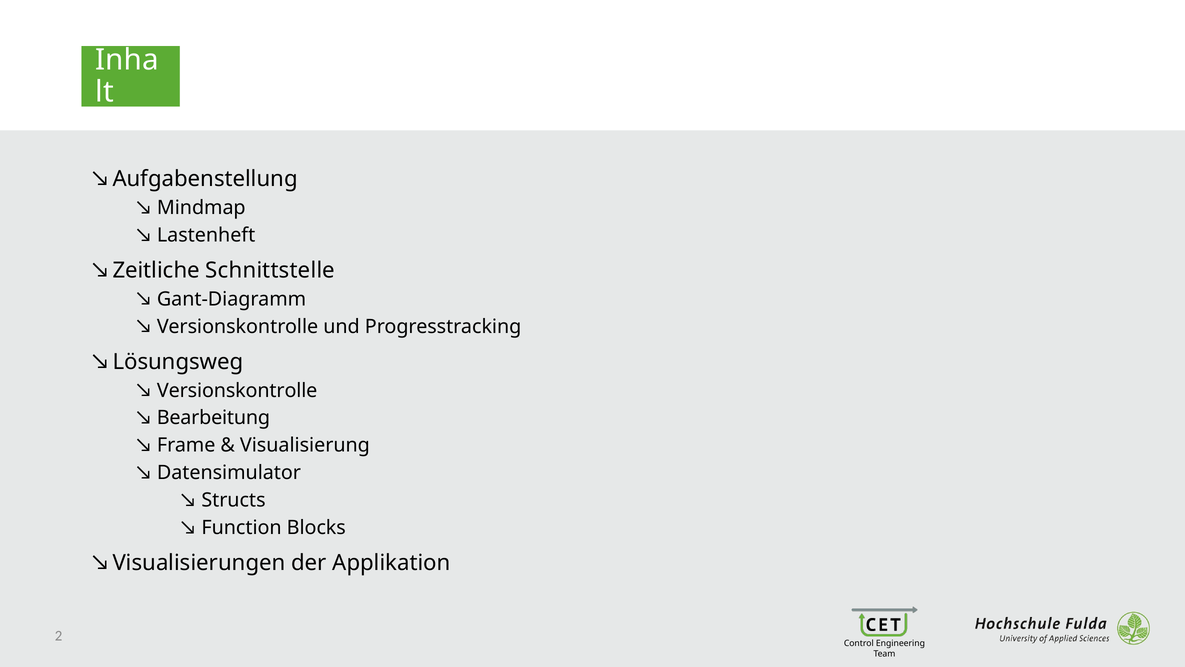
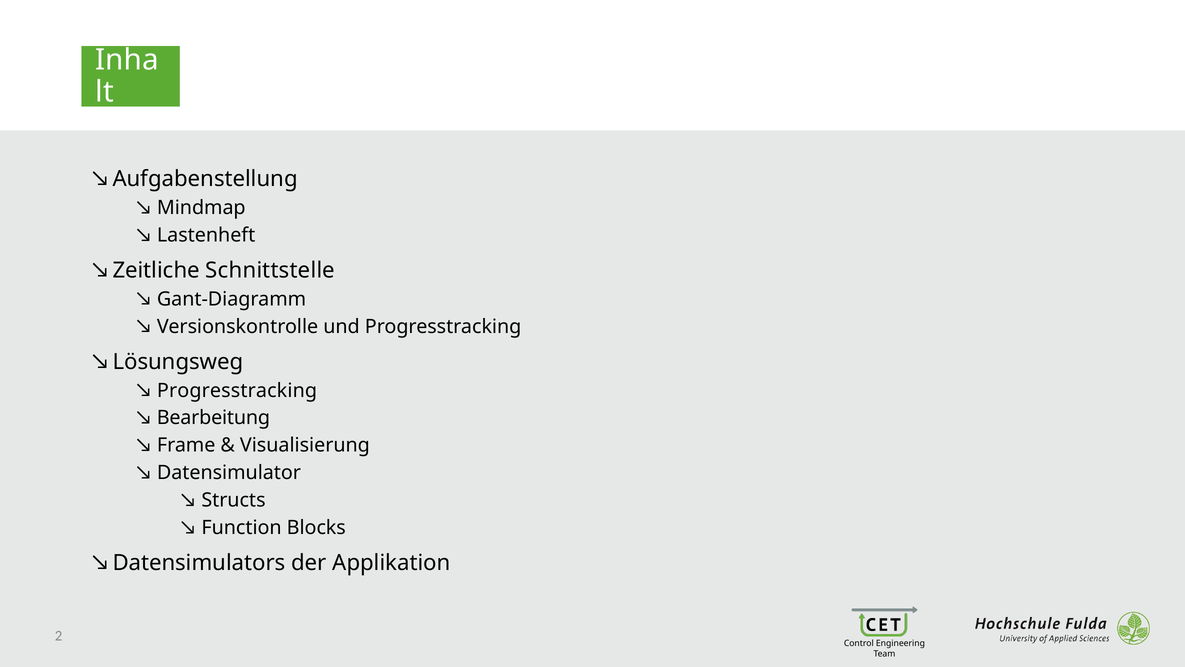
Versionskontrolle at (237, 390): Versionskontrolle -> Progresstracking
Visualisierungen: Visualisierungen -> Datensimulators
